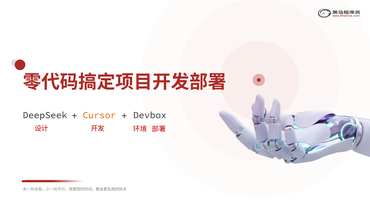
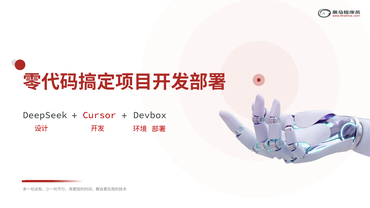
Cursor colour: orange -> red
